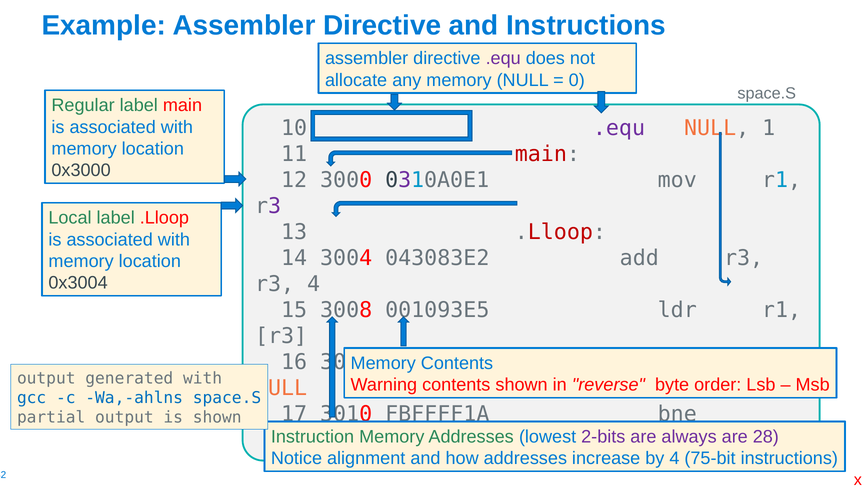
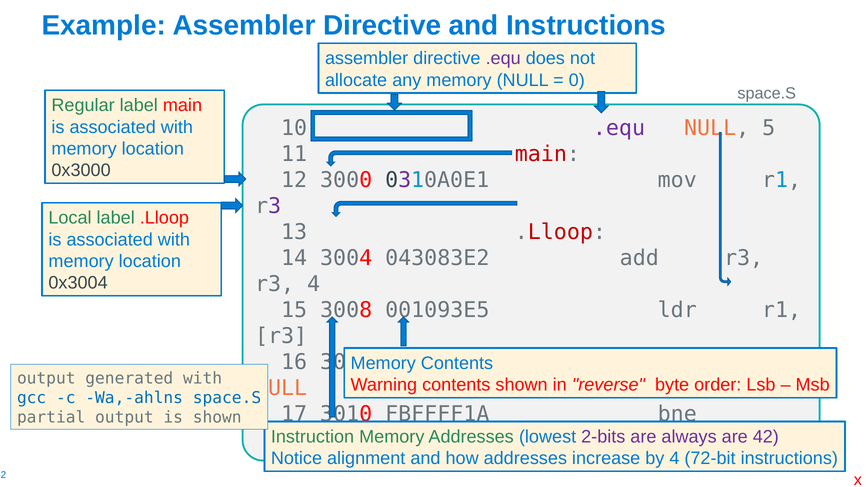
1: 1 -> 5
28: 28 -> 42
75-bit: 75-bit -> 72-bit
